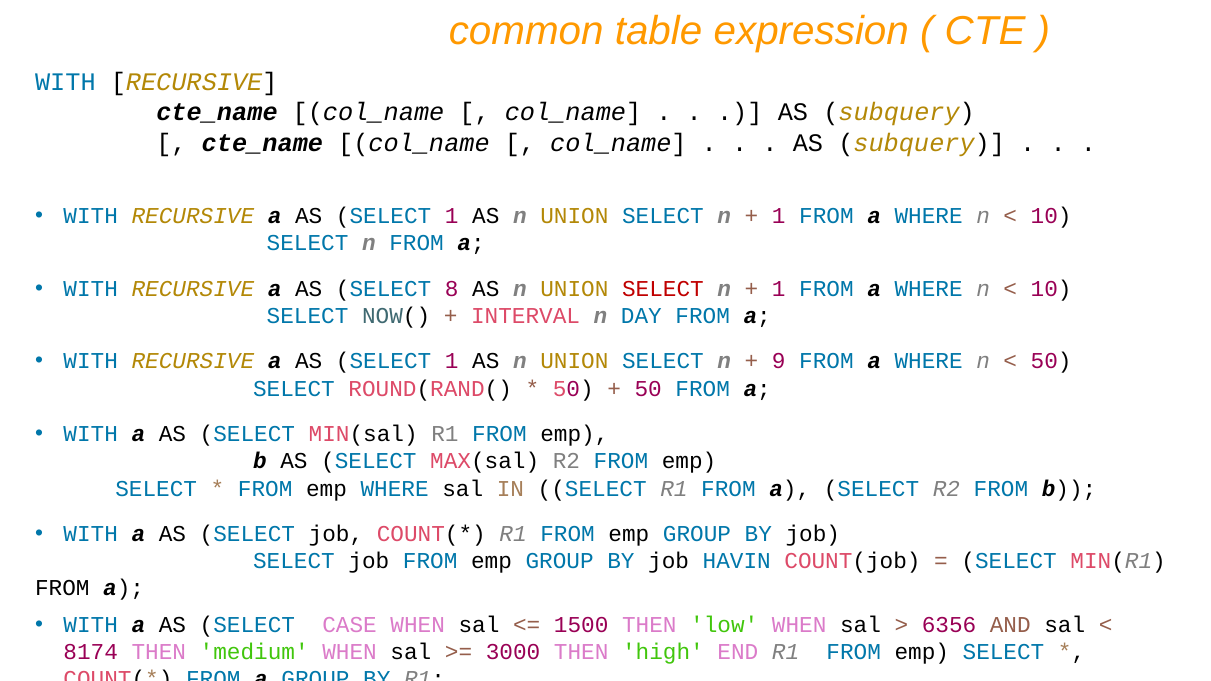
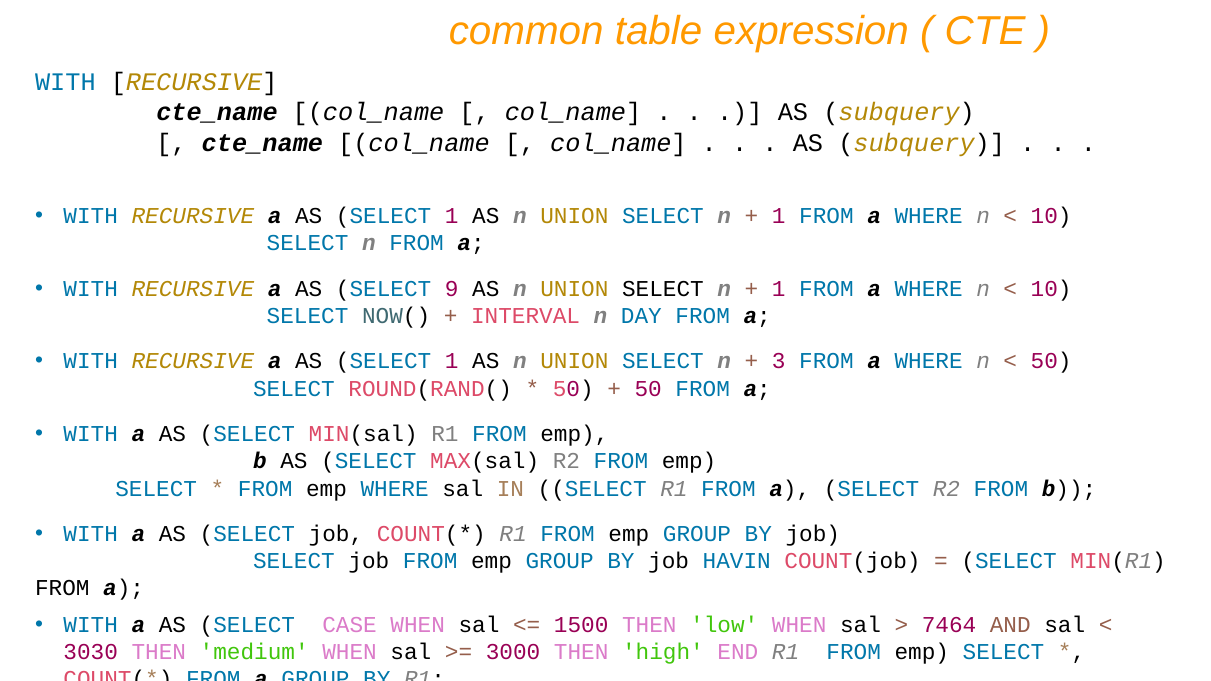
8: 8 -> 9
SELECT at (663, 289) colour: red -> black
9: 9 -> 3
6356: 6356 -> 7464
8174: 8174 -> 3030
